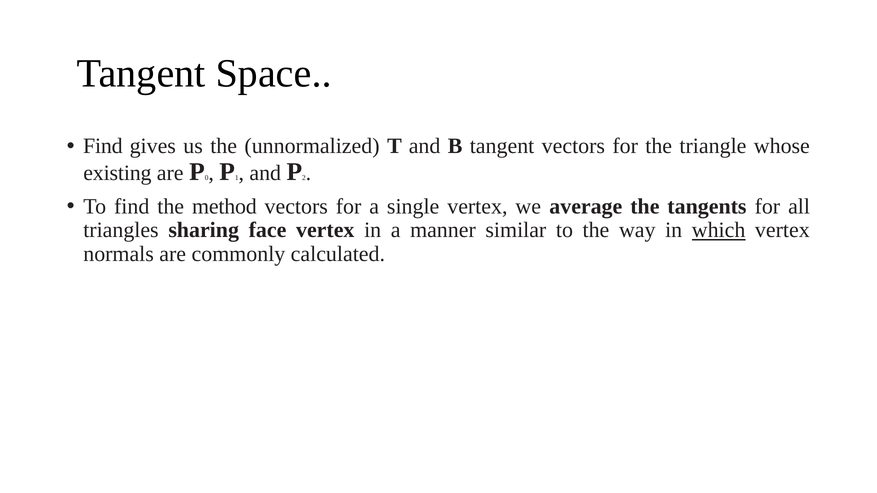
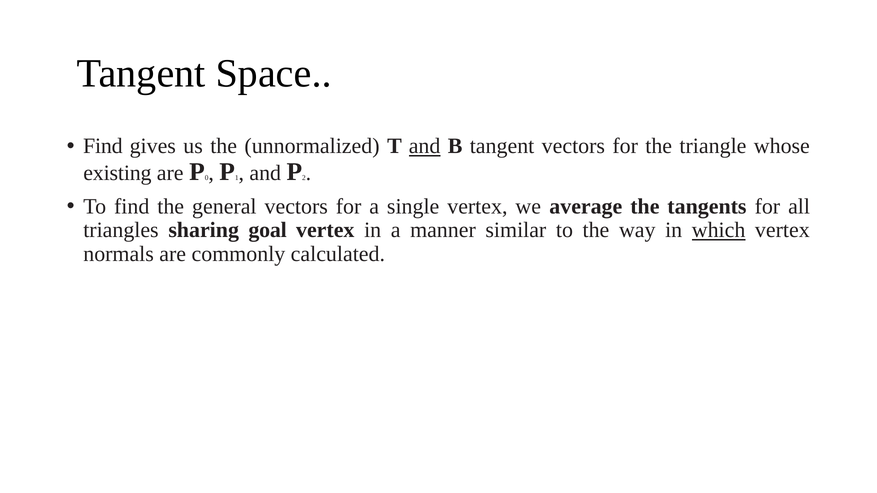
and at (425, 146) underline: none -> present
method: method -> general
face: face -> goal
